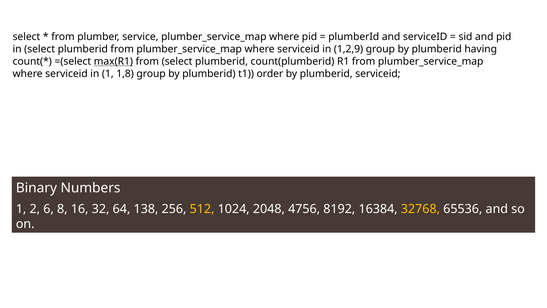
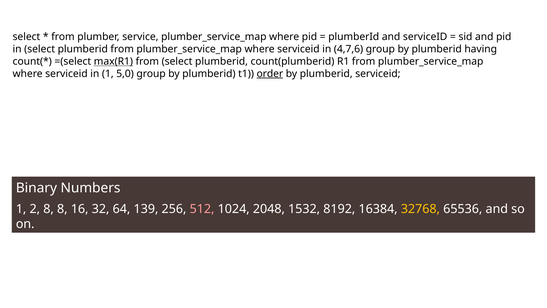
1,2,9: 1,2,9 -> 4,7,6
1,8: 1,8 -> 5,0
order underline: none -> present
2 6: 6 -> 8
138: 138 -> 139
512 colour: yellow -> pink
4756: 4756 -> 1532
